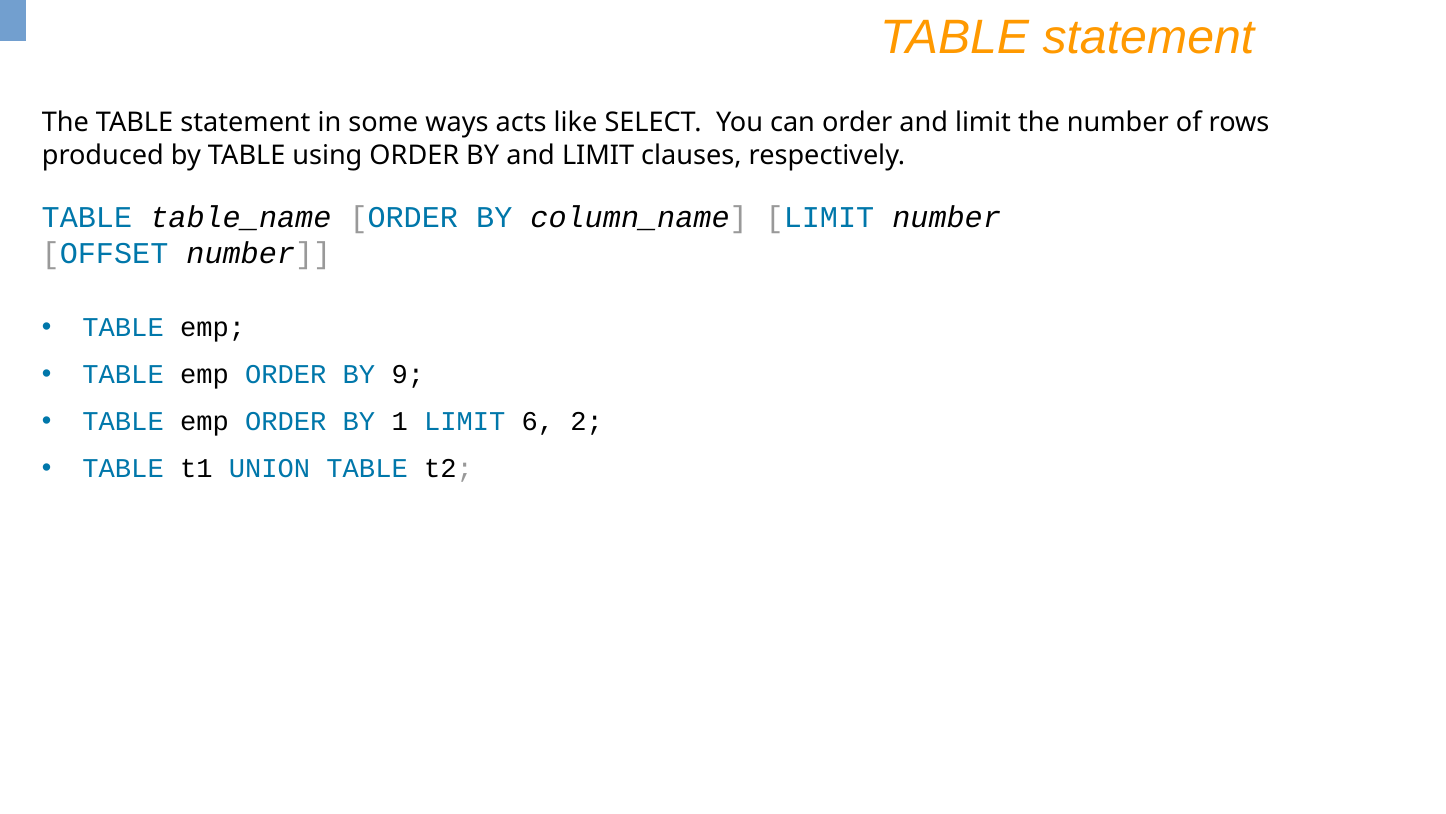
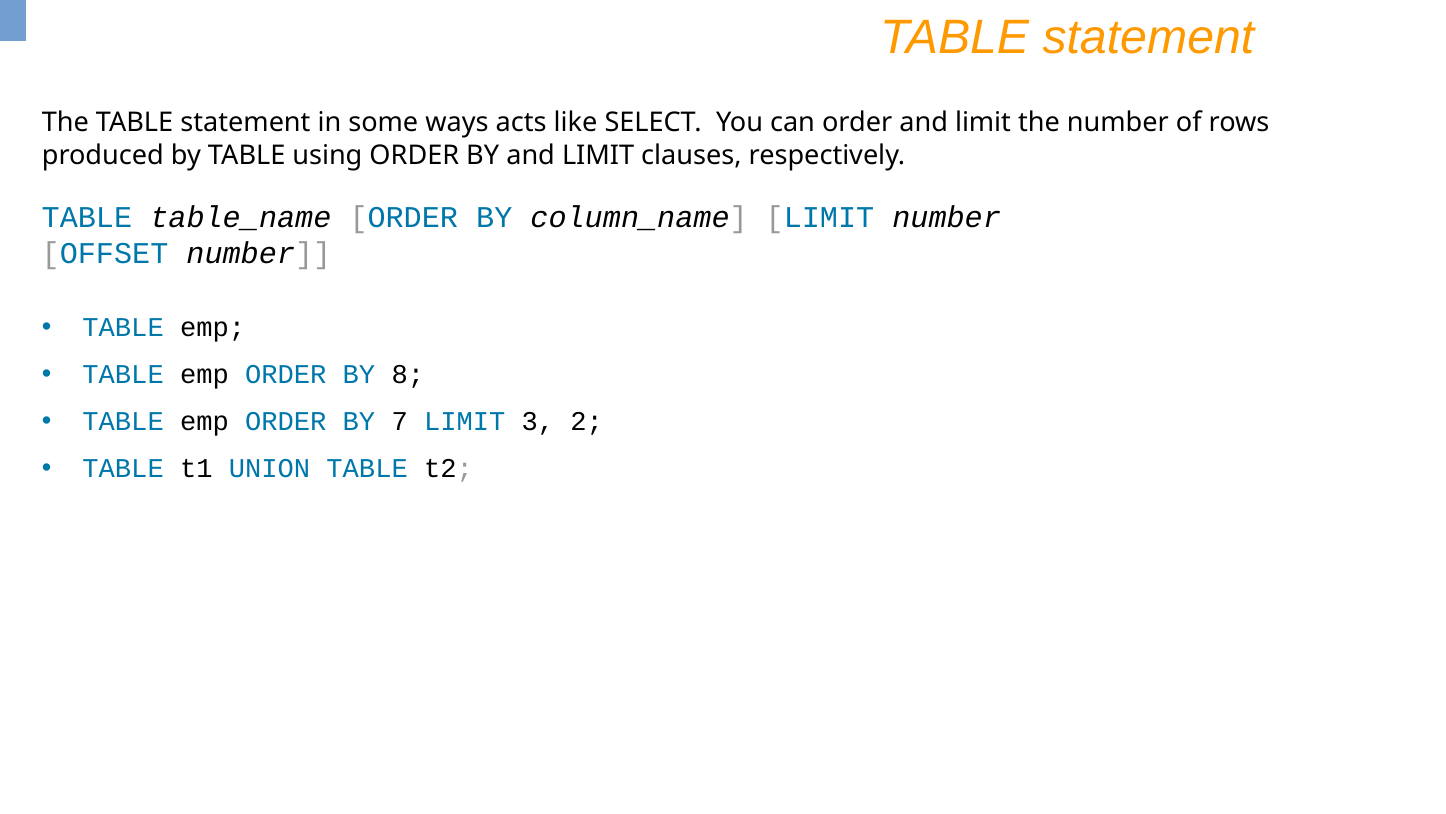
9: 9 -> 8
1: 1 -> 7
6: 6 -> 3
